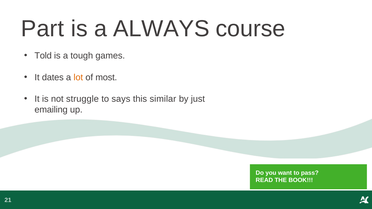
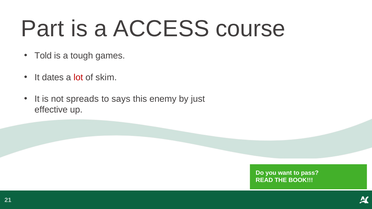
ALWAYS: ALWAYS -> ACCESS
lot colour: orange -> red
most: most -> skim
struggle: struggle -> spreads
similar: similar -> enemy
emailing: emailing -> effective
